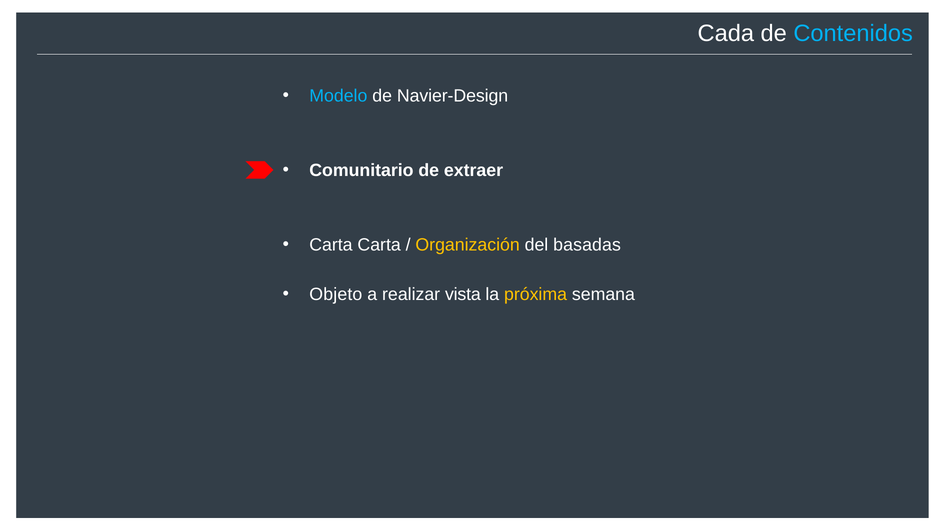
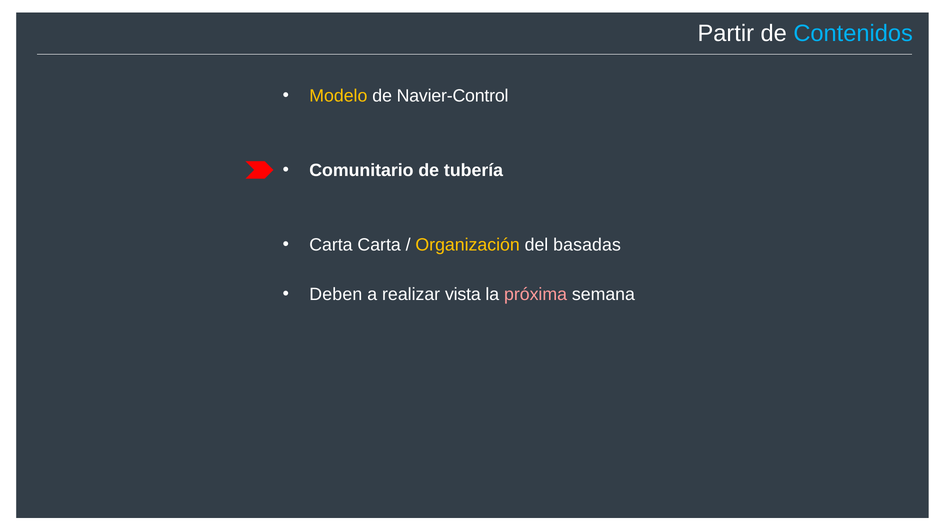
Cada: Cada -> Partir
Modelo colour: light blue -> yellow
Navier-Design: Navier-Design -> Navier-Control
extraer: extraer -> tubería
Objeto: Objeto -> Deben
próxima colour: yellow -> pink
